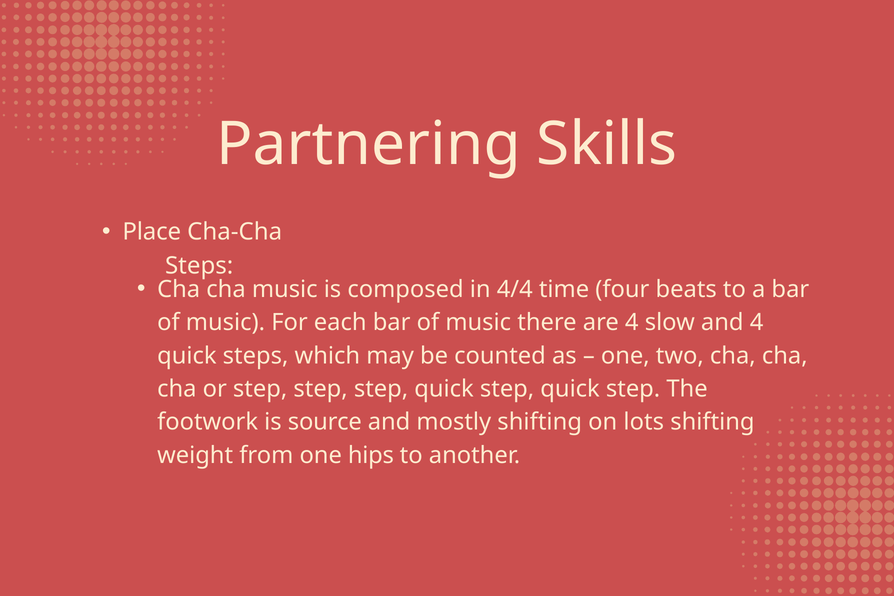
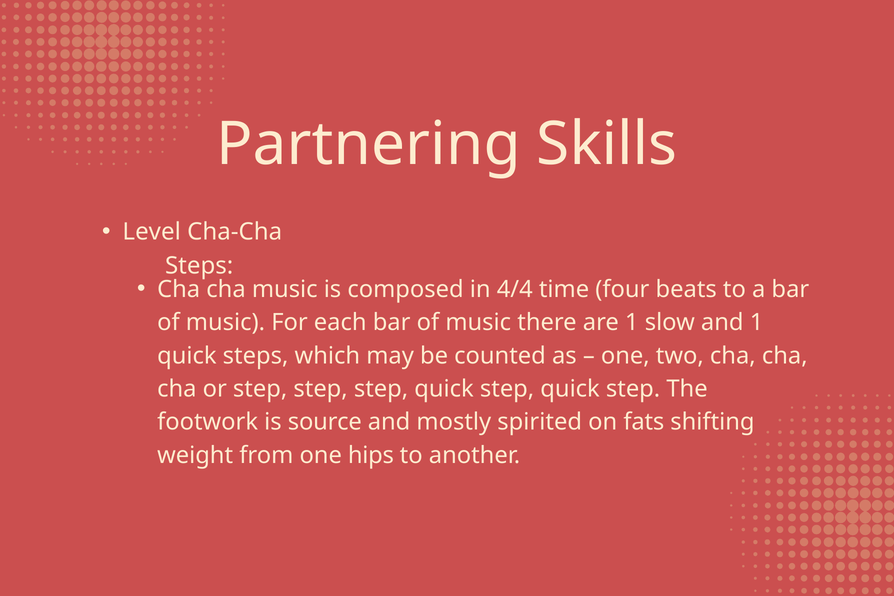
Place: Place -> Level
are 4: 4 -> 1
and 4: 4 -> 1
mostly shifting: shifting -> spirited
lots: lots -> fats
